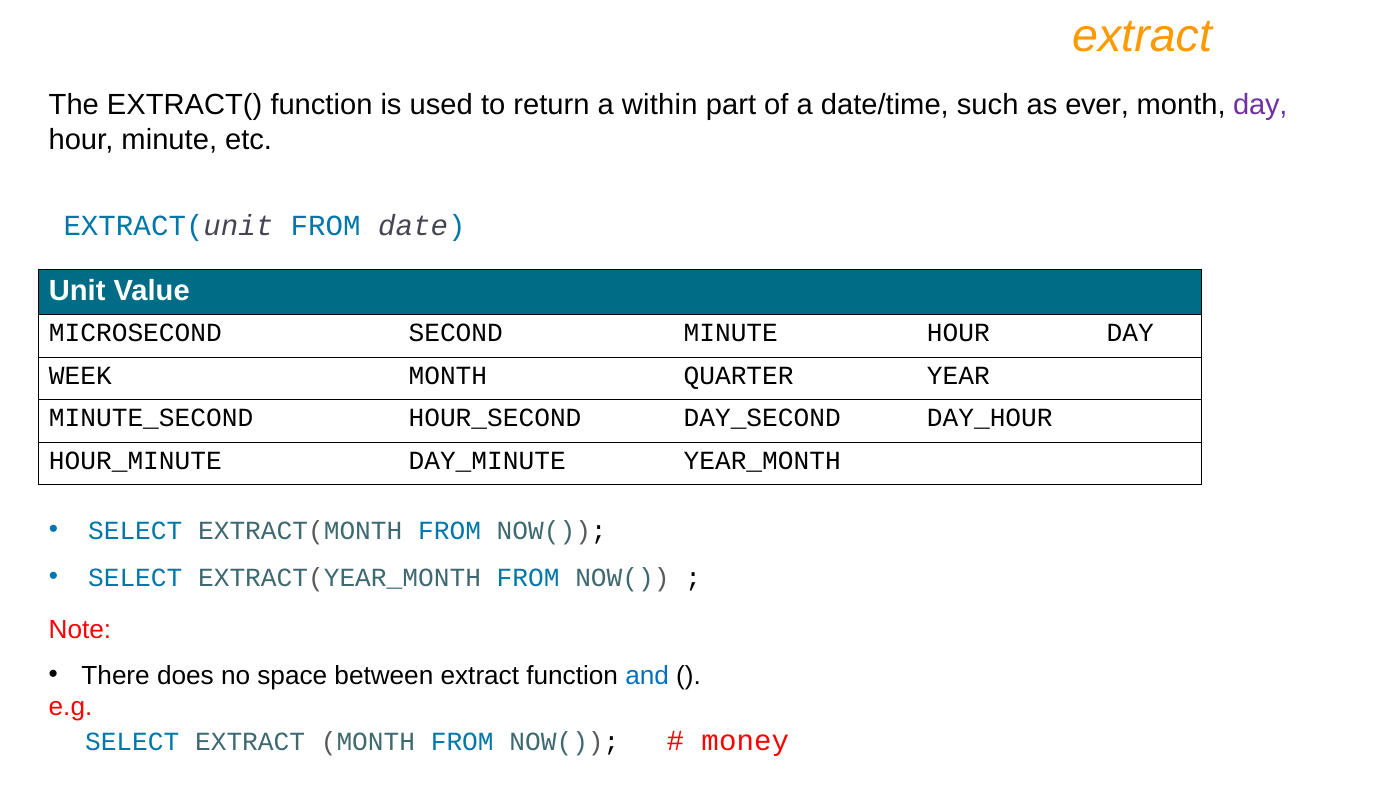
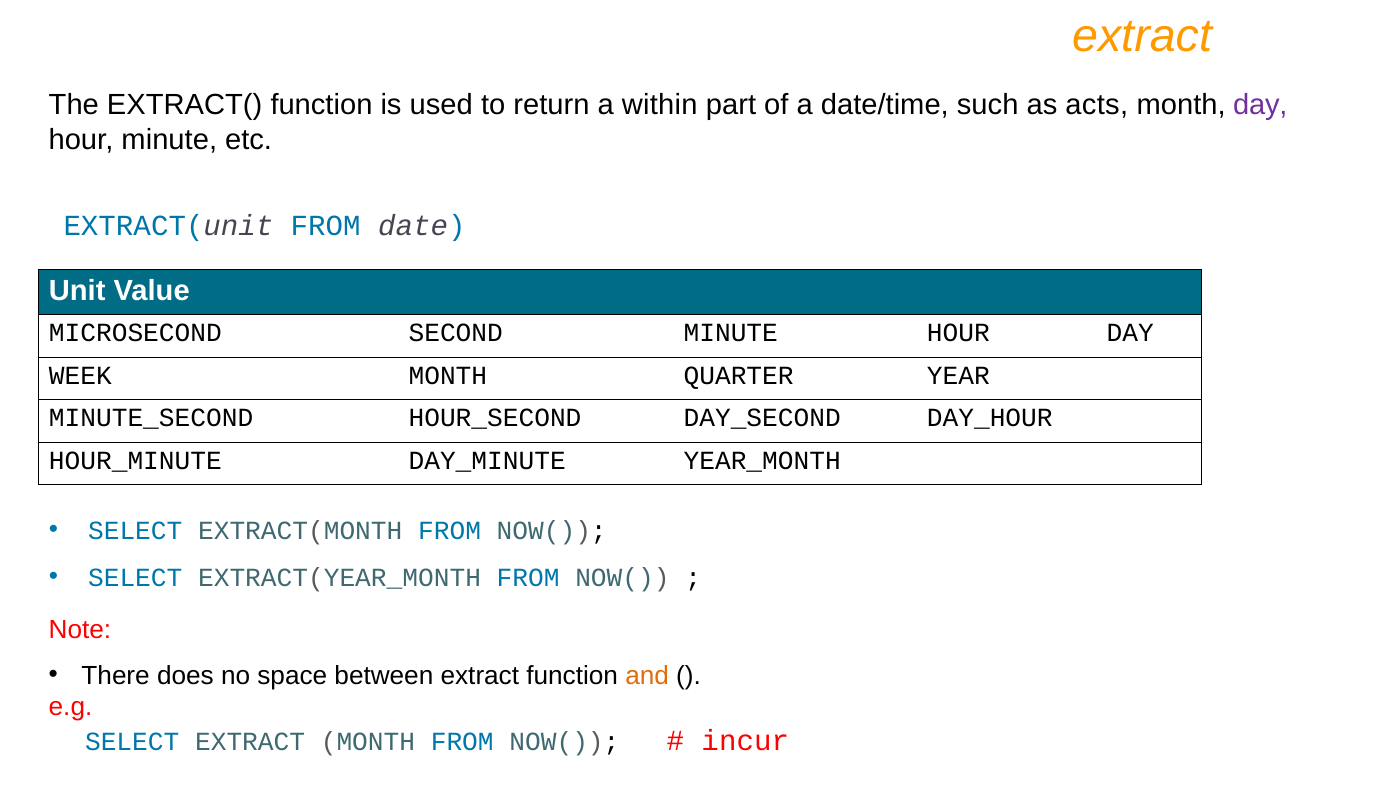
ever: ever -> acts
and colour: blue -> orange
money: money -> incur
